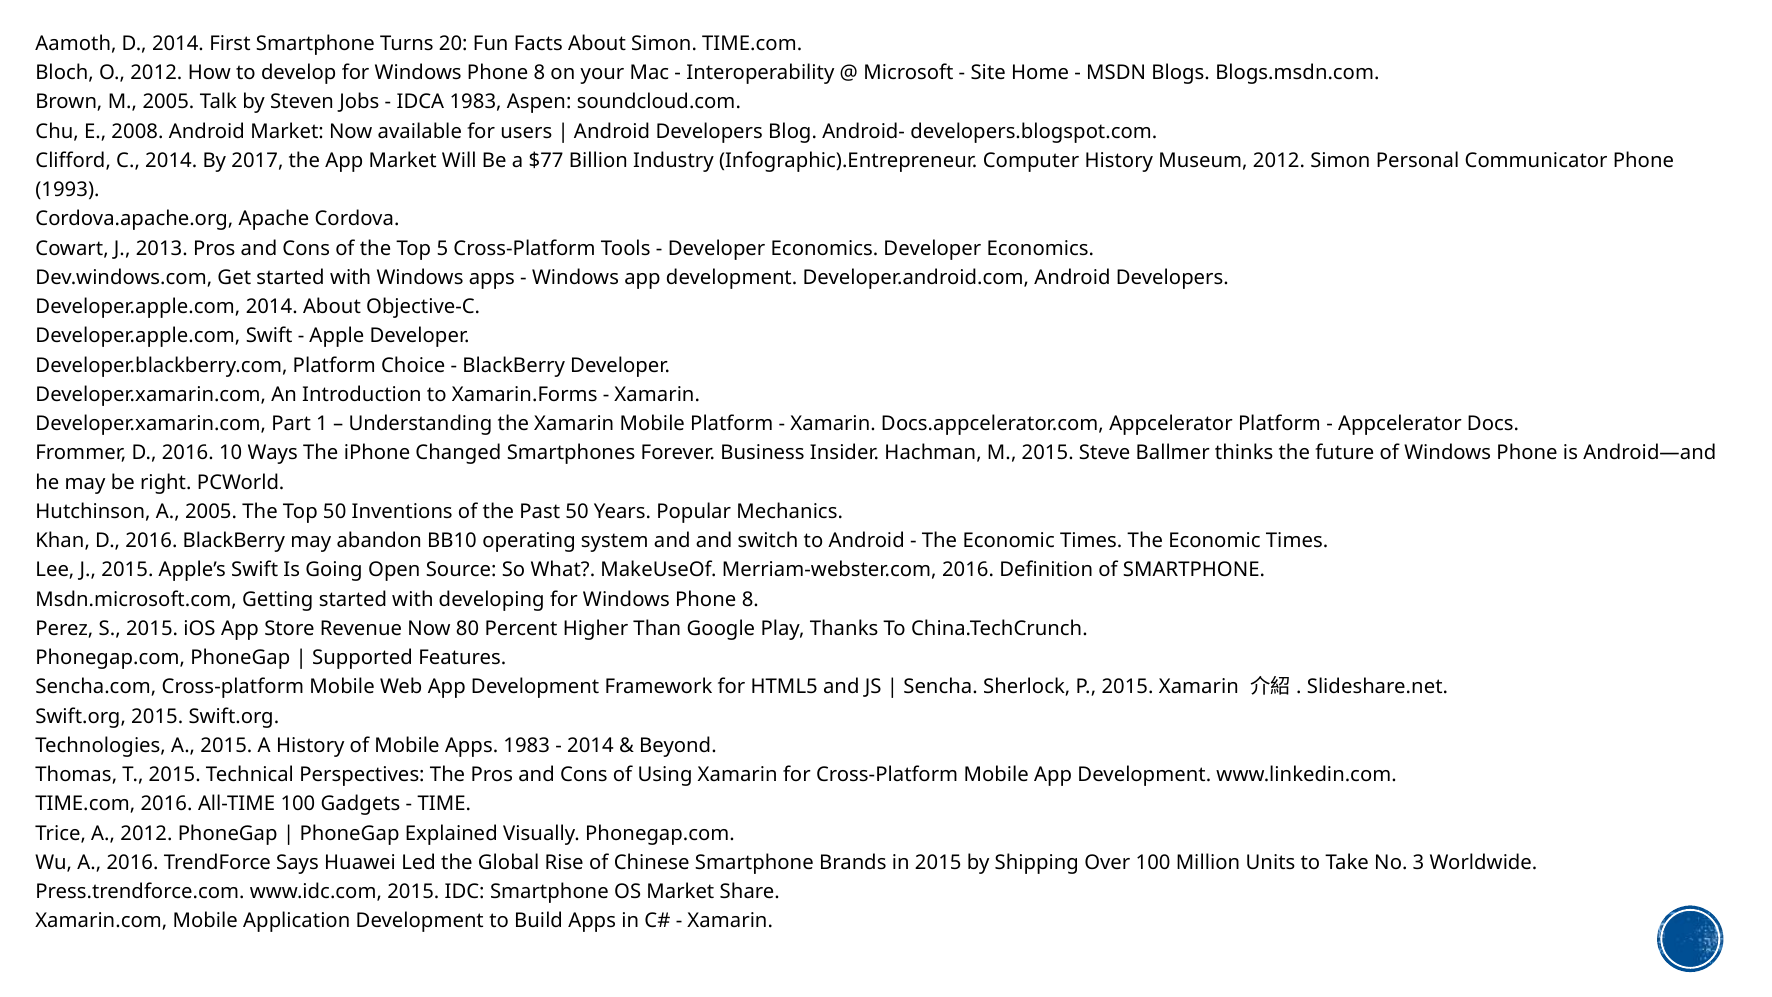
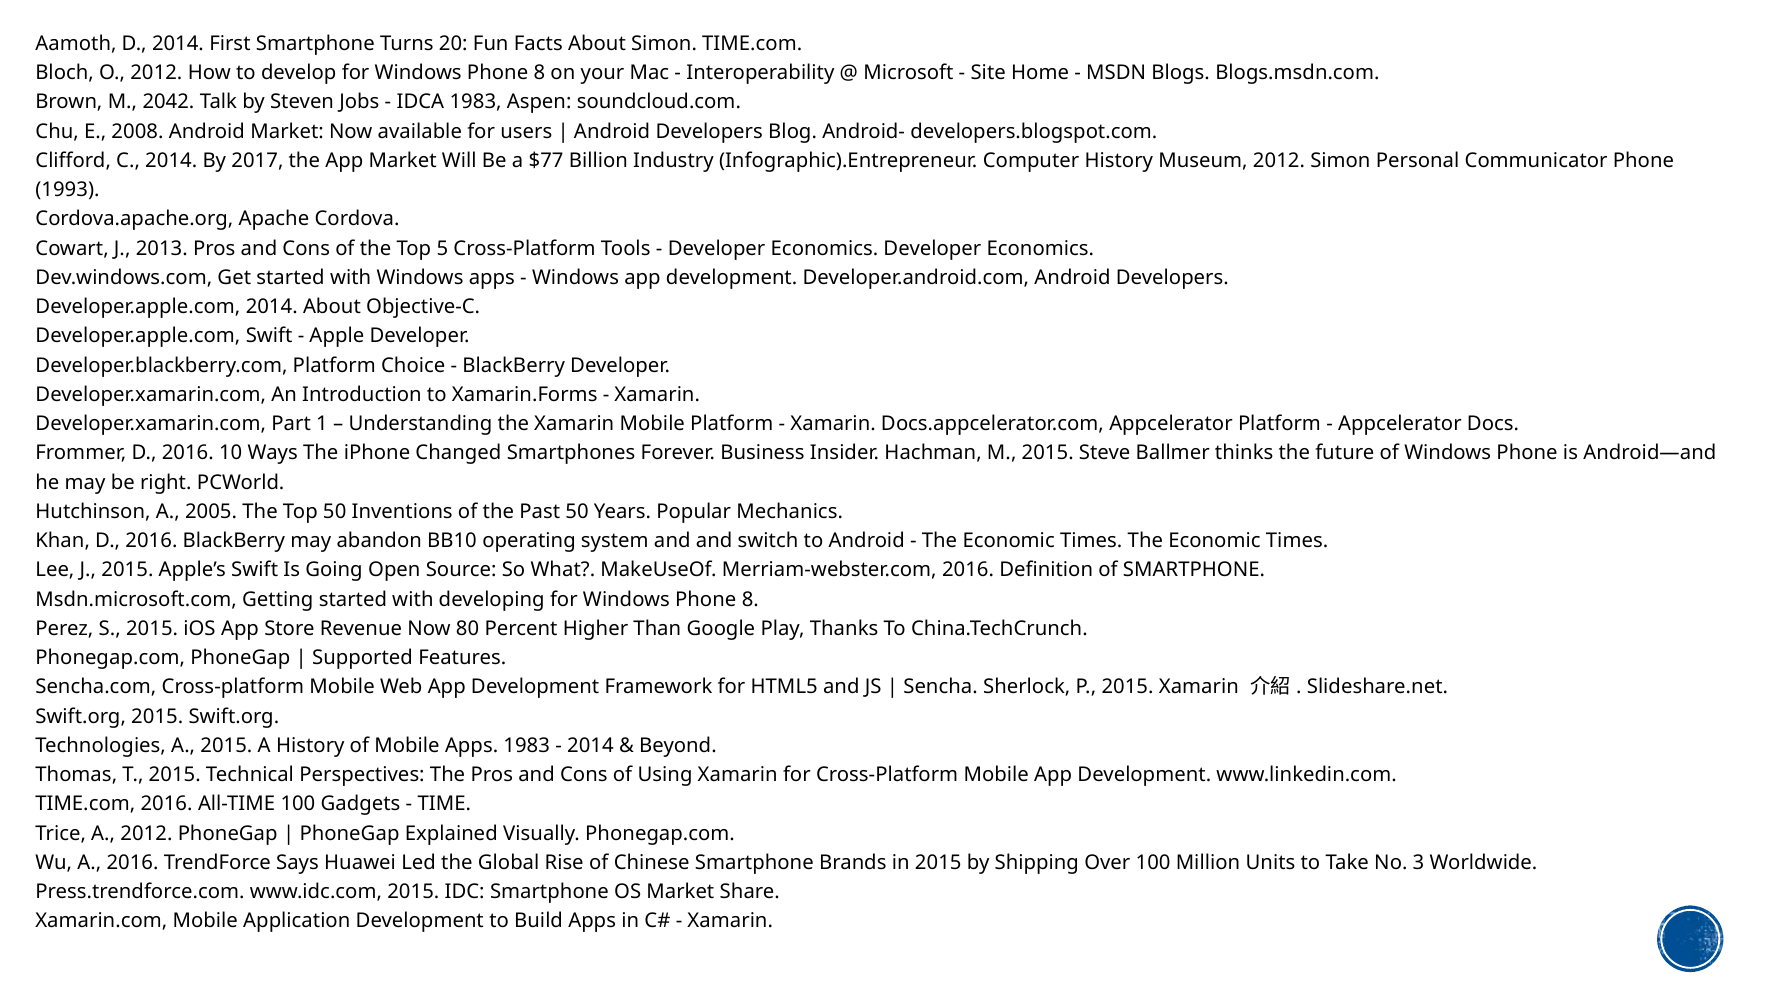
M 2005: 2005 -> 2042
